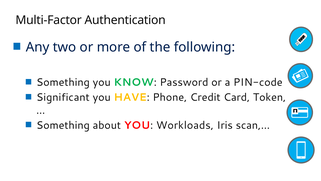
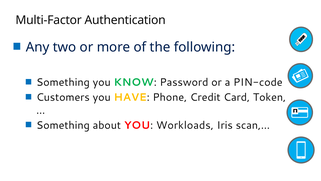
Significant: Significant -> Customers
